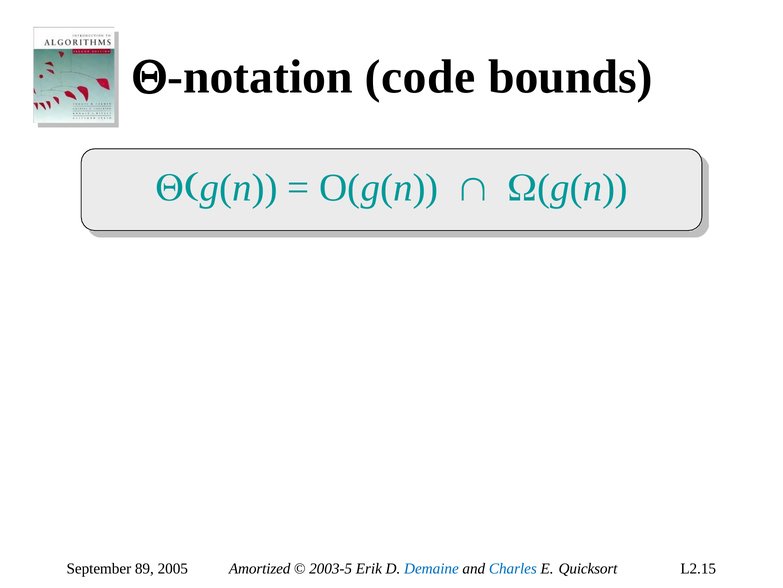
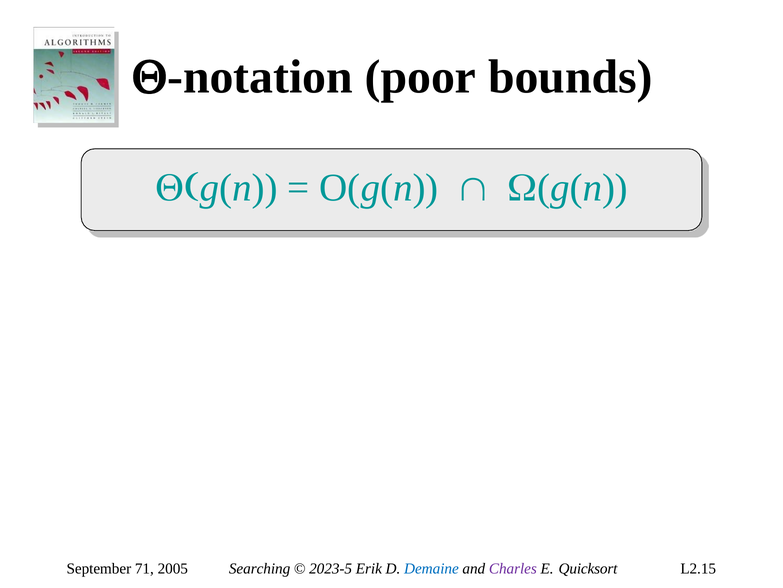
code: code -> poor
89: 89 -> 71
Amortized: Amortized -> Searching
2003-5: 2003-5 -> 2023-5
Charles colour: blue -> purple
